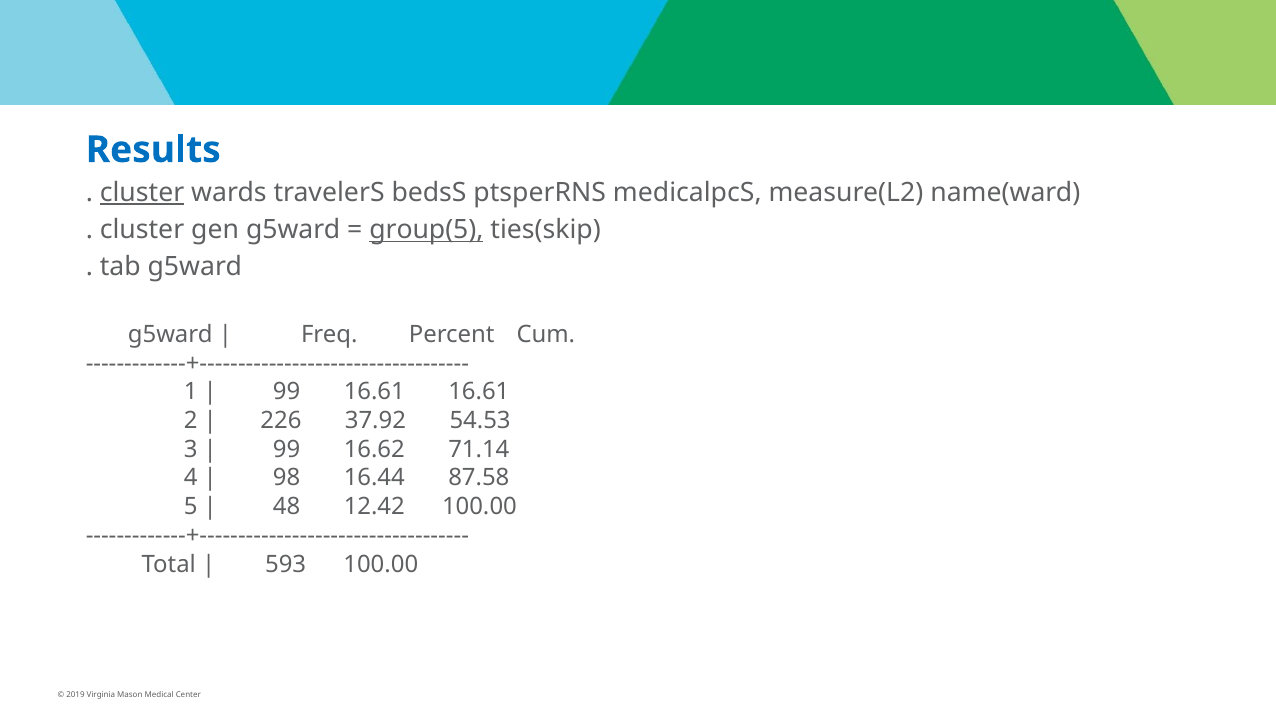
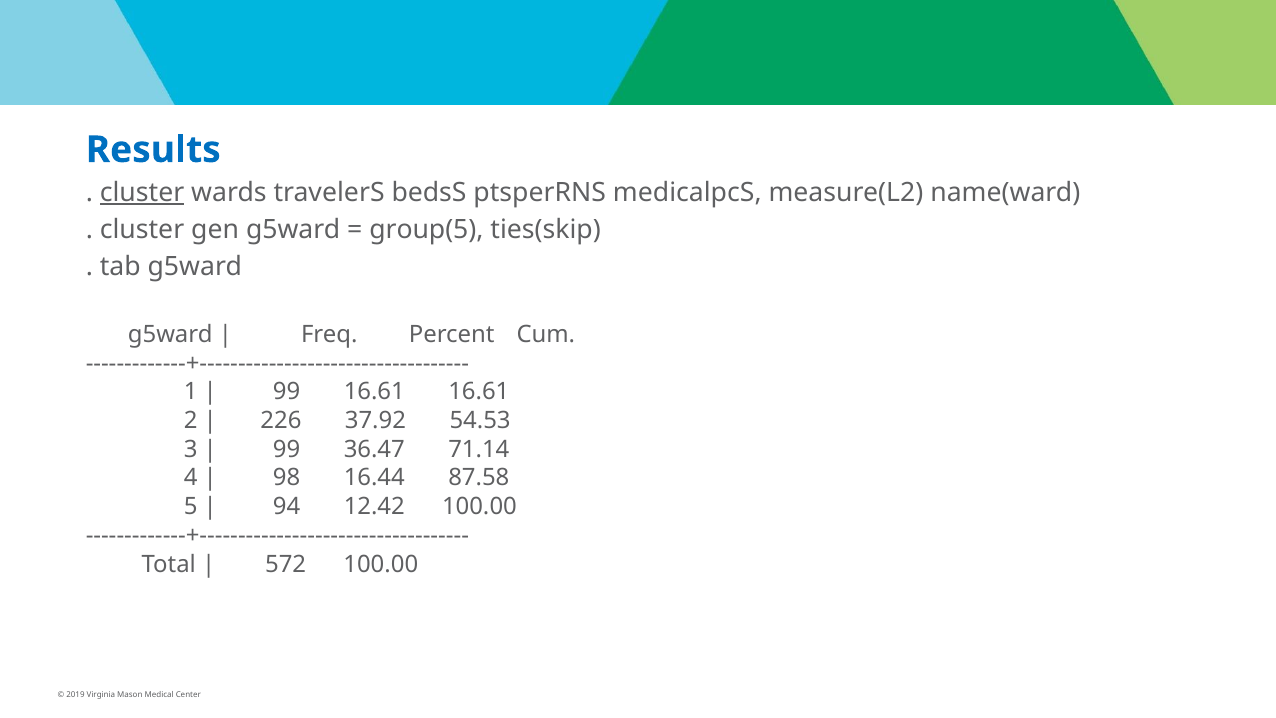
group(5 underline: present -> none
16.62: 16.62 -> 36.47
48: 48 -> 94
593: 593 -> 572
